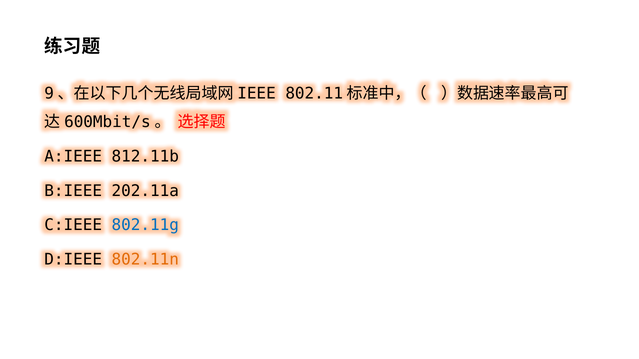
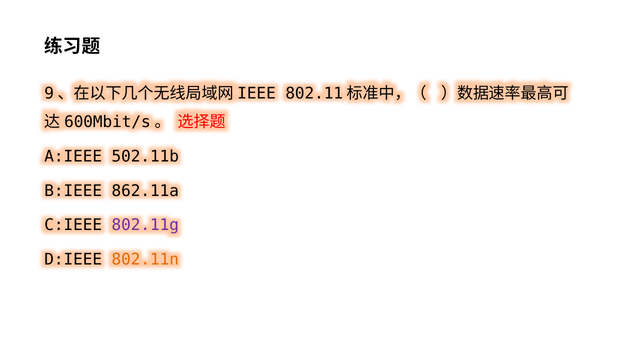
812.11b: 812.11b -> 502.11b
202.11a: 202.11a -> 862.11a
802.11g colour: blue -> purple
